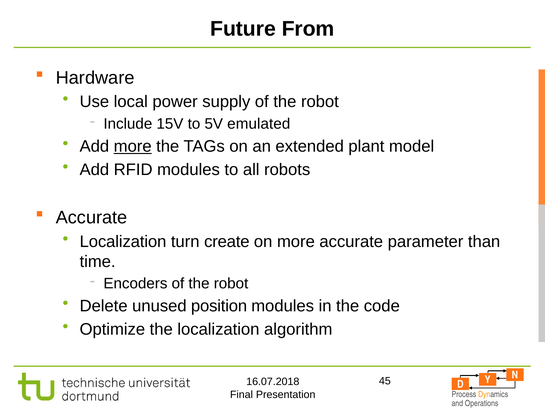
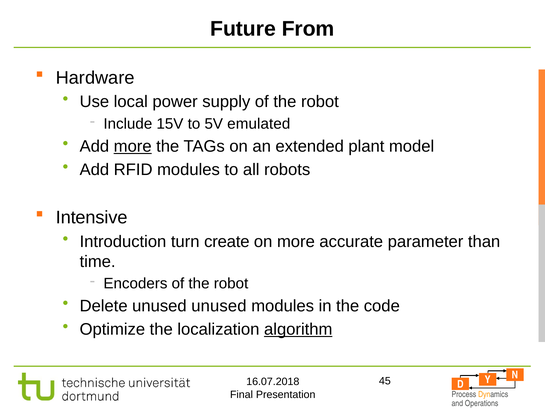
Accurate at (92, 217): Accurate -> Intensive
Localization at (123, 241): Localization -> Introduction
unused position: position -> unused
algorithm underline: none -> present
